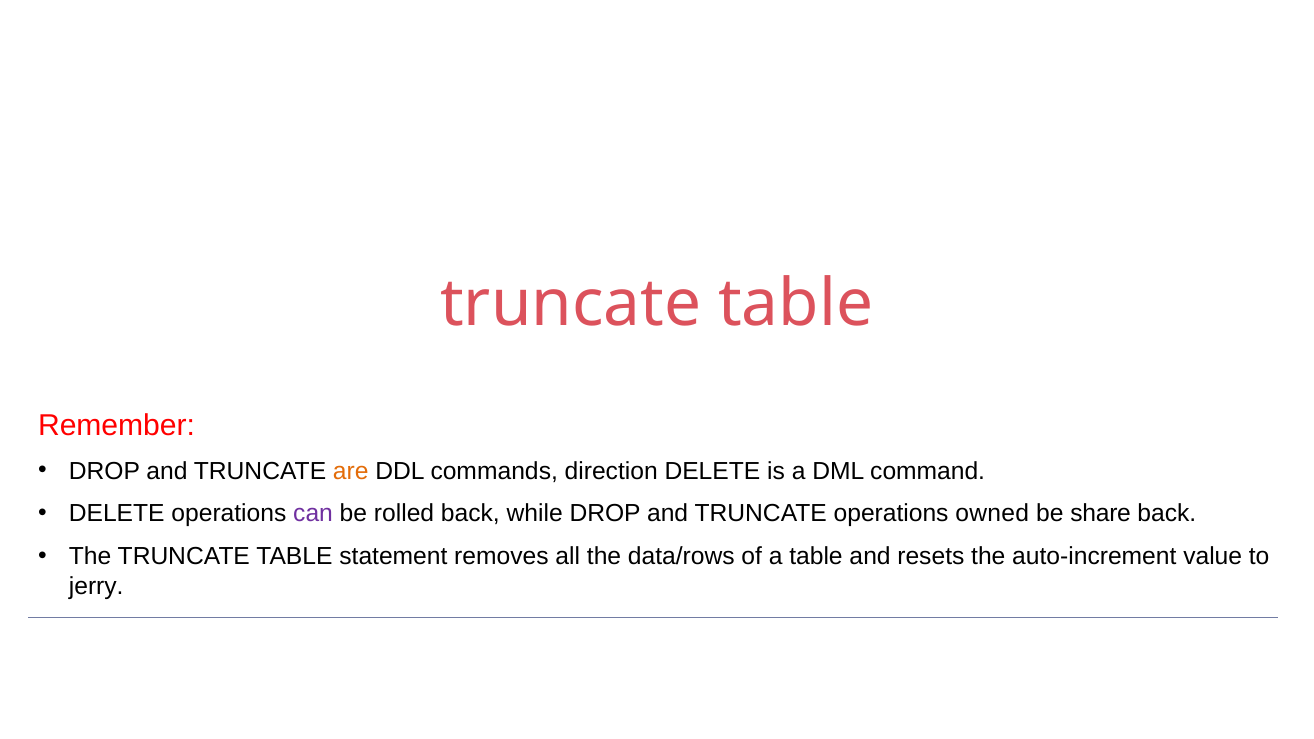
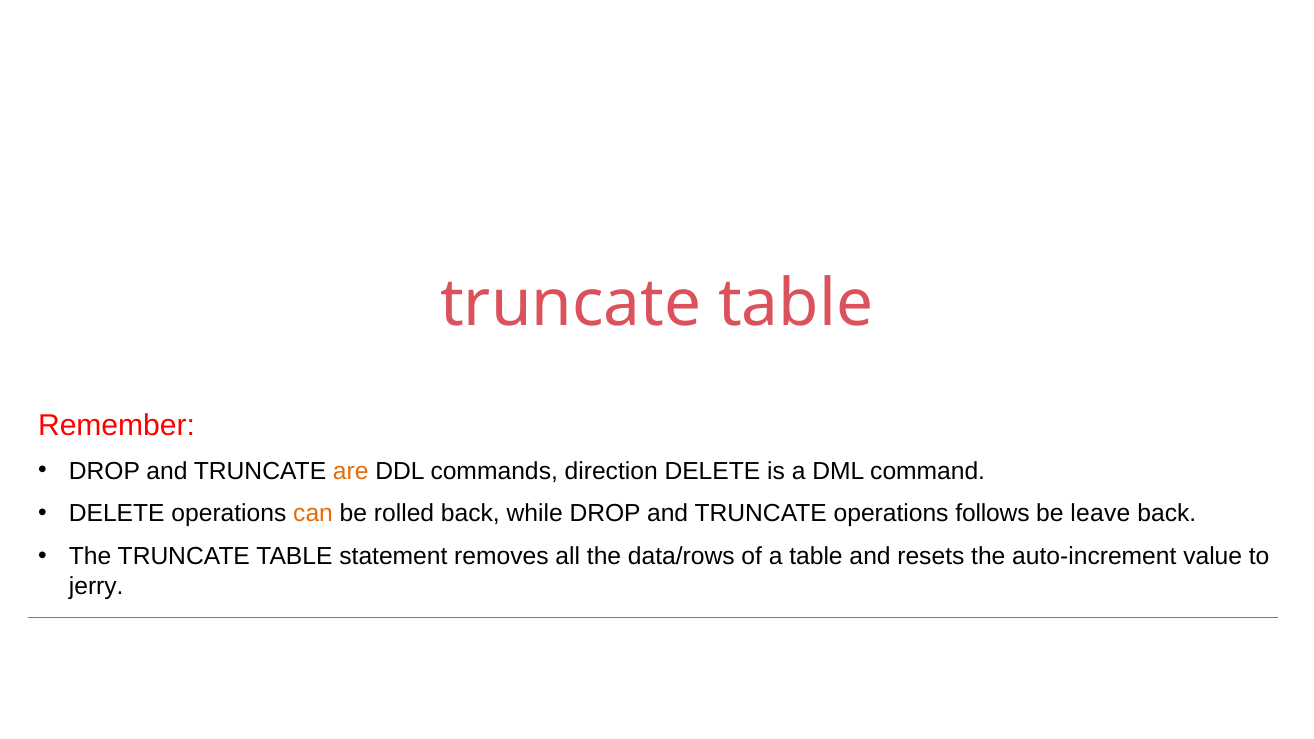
can colour: purple -> orange
owned: owned -> follows
share: share -> leave
